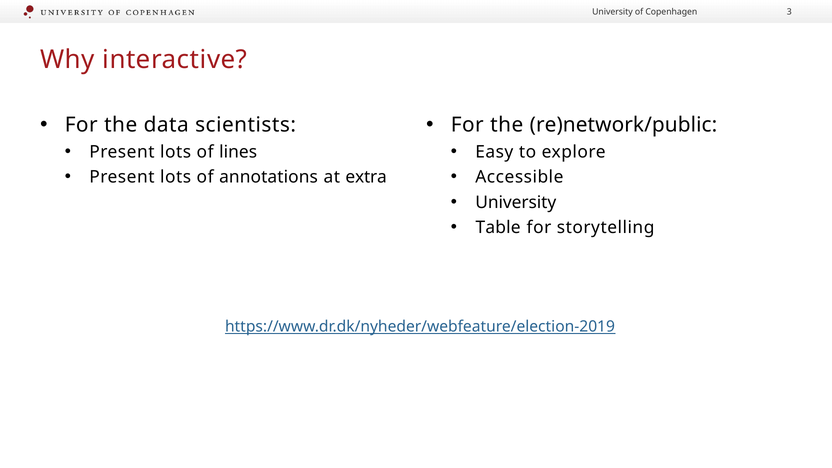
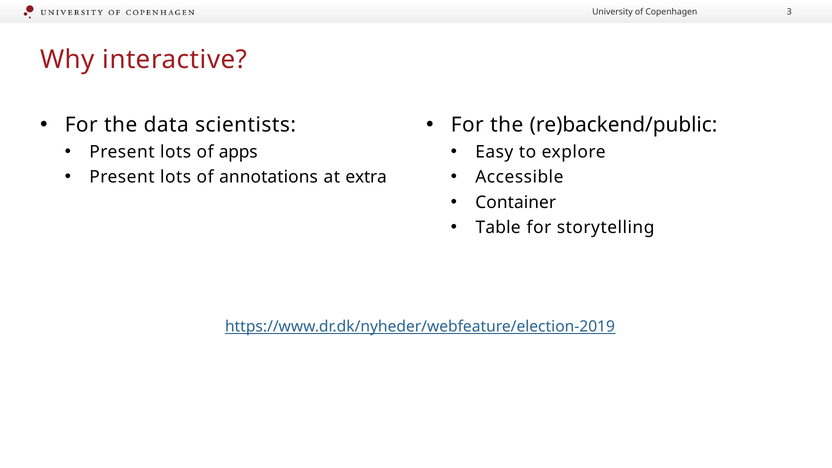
re)network/public: re)network/public -> re)backend/public
lines: lines -> apps
University at (516, 202): University -> Container
